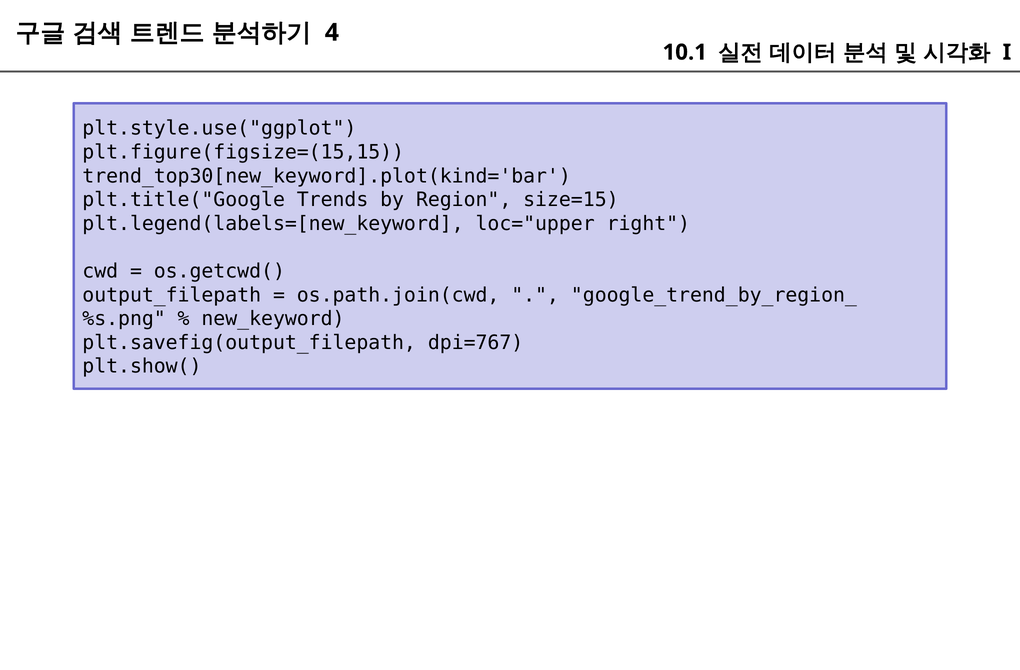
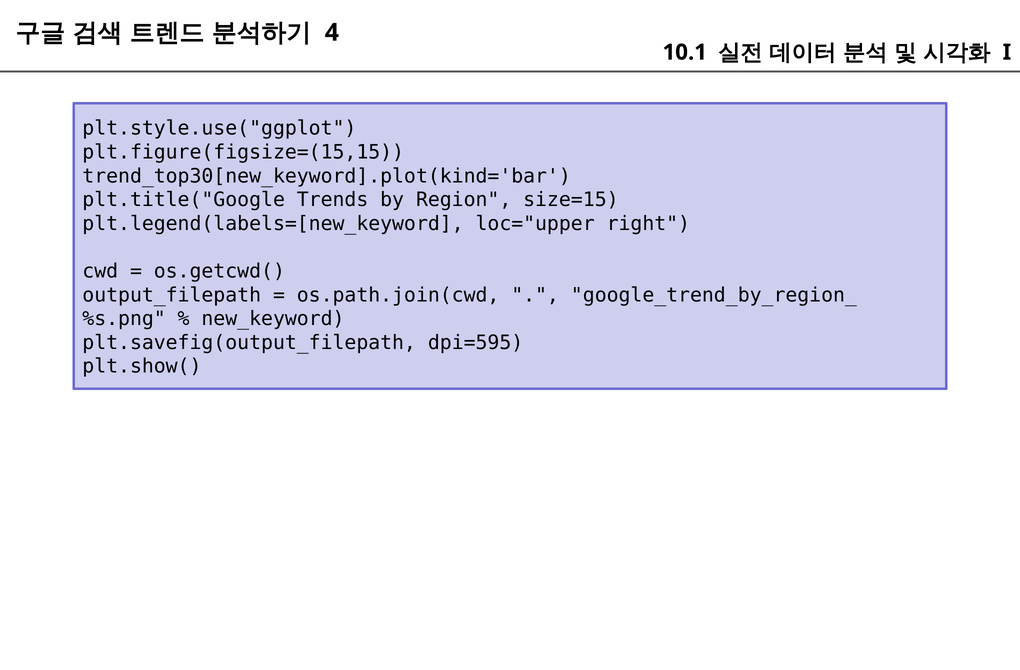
dpi=767: dpi=767 -> dpi=595
